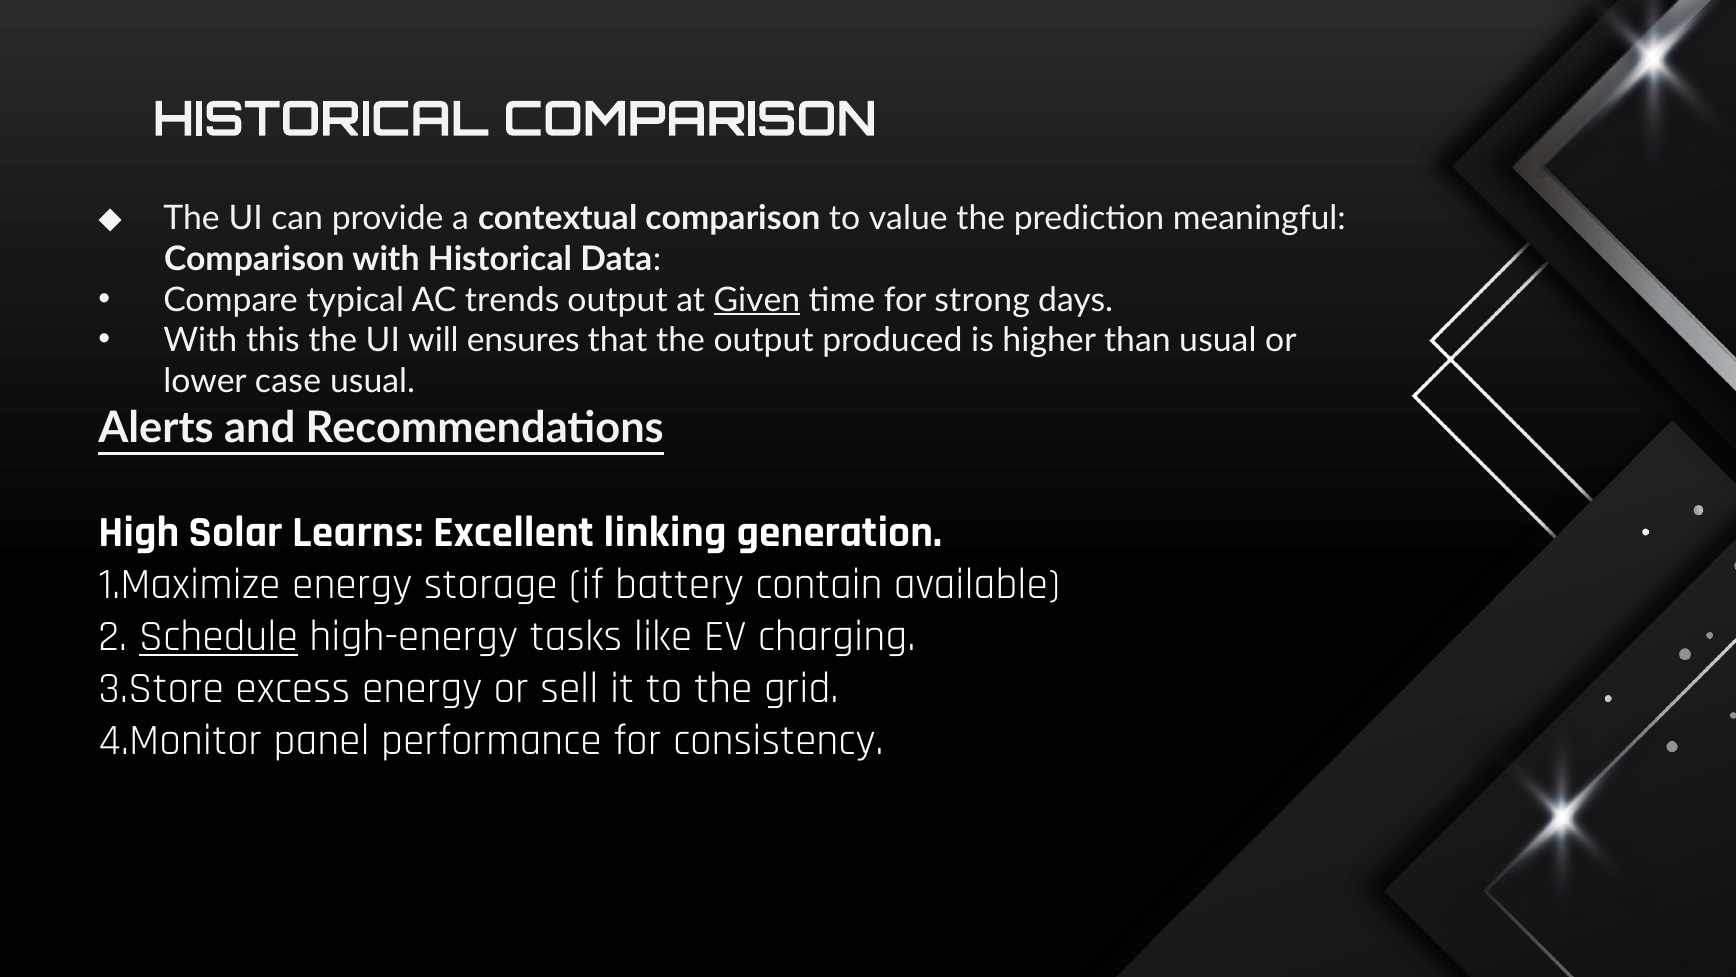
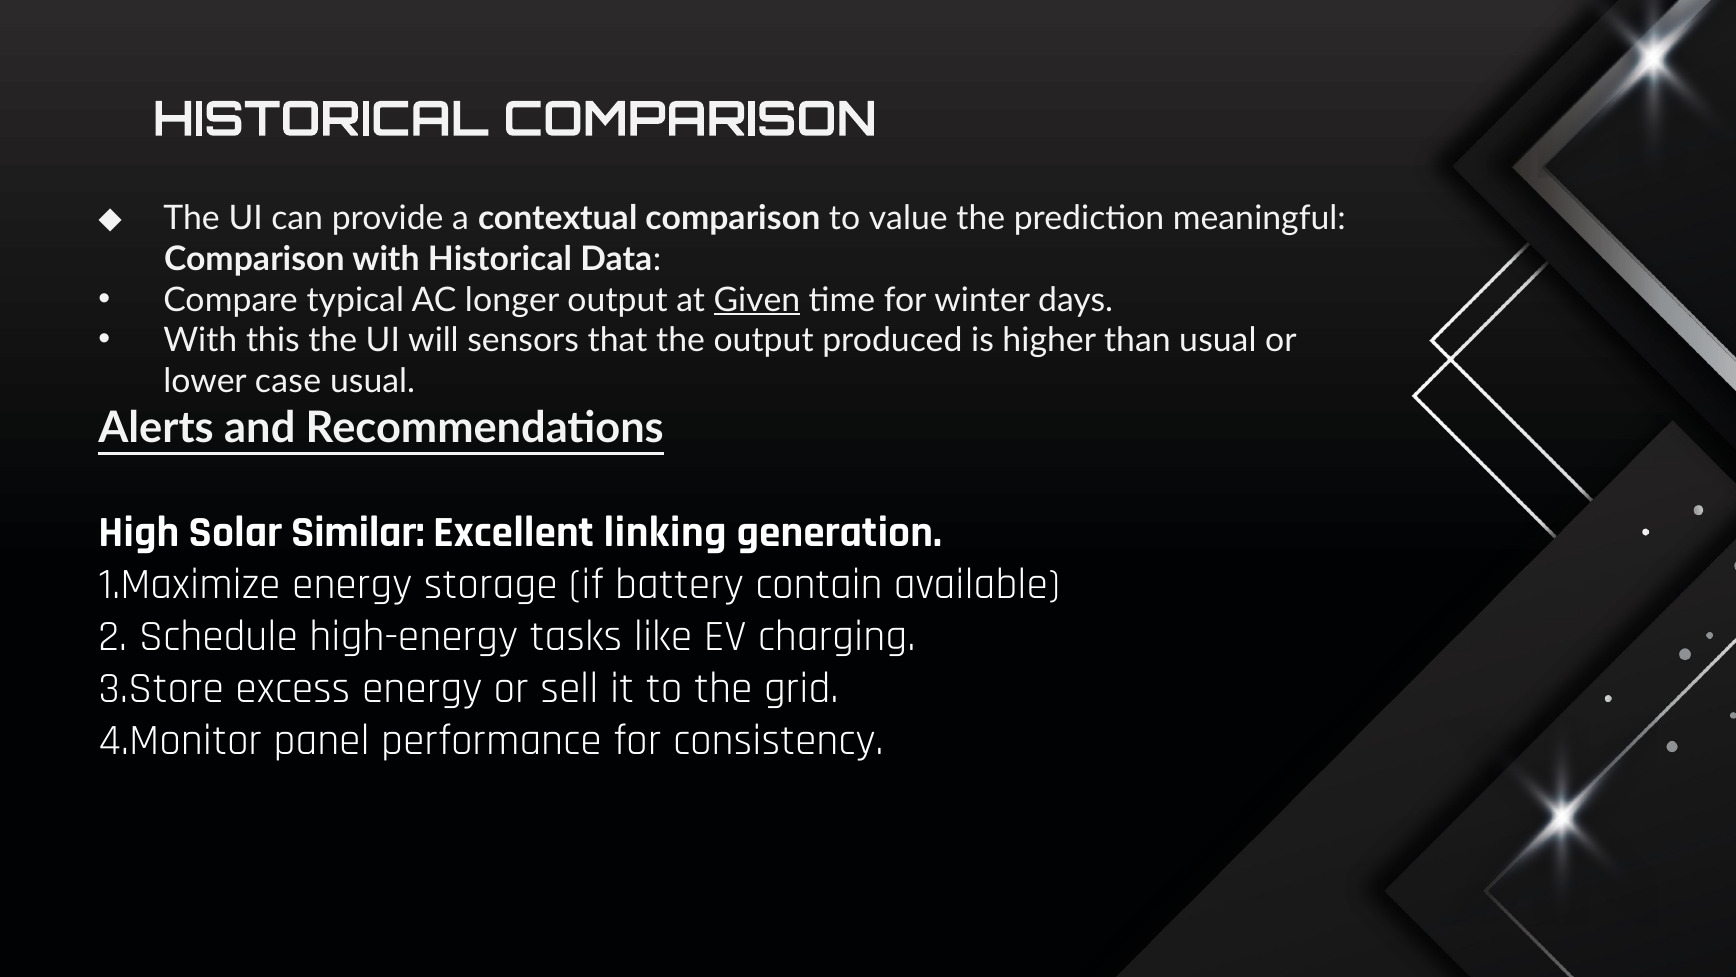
trends: trends -> longer
strong: strong -> winter
ensures: ensures -> sensors
Learns: Learns -> Similar
Schedule underline: present -> none
